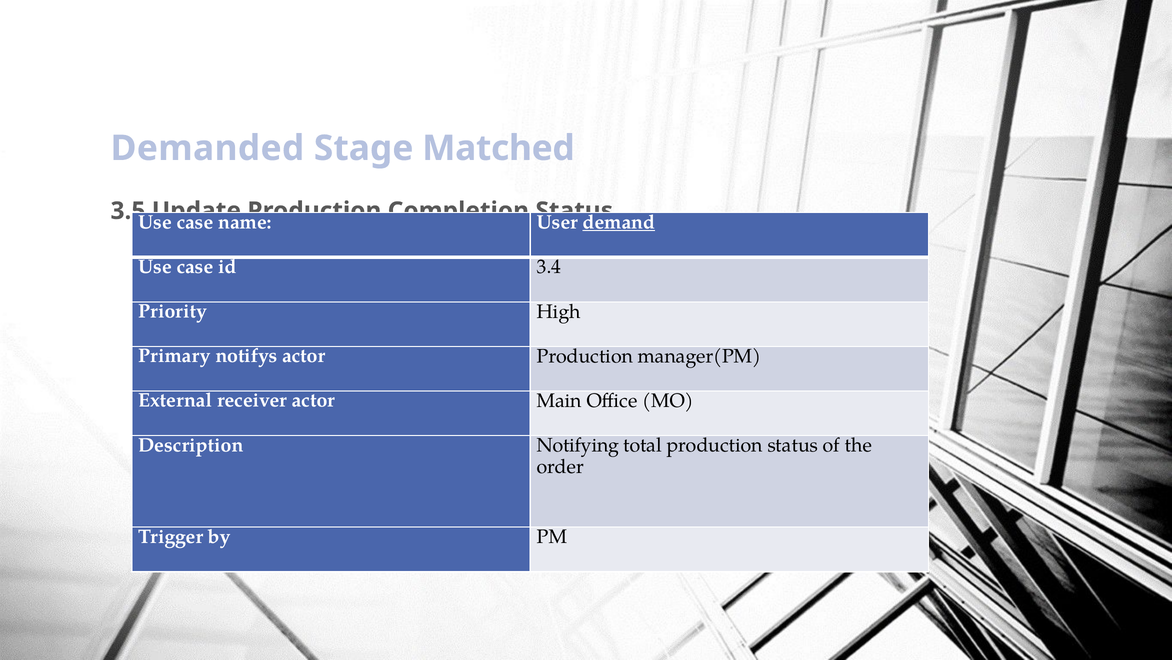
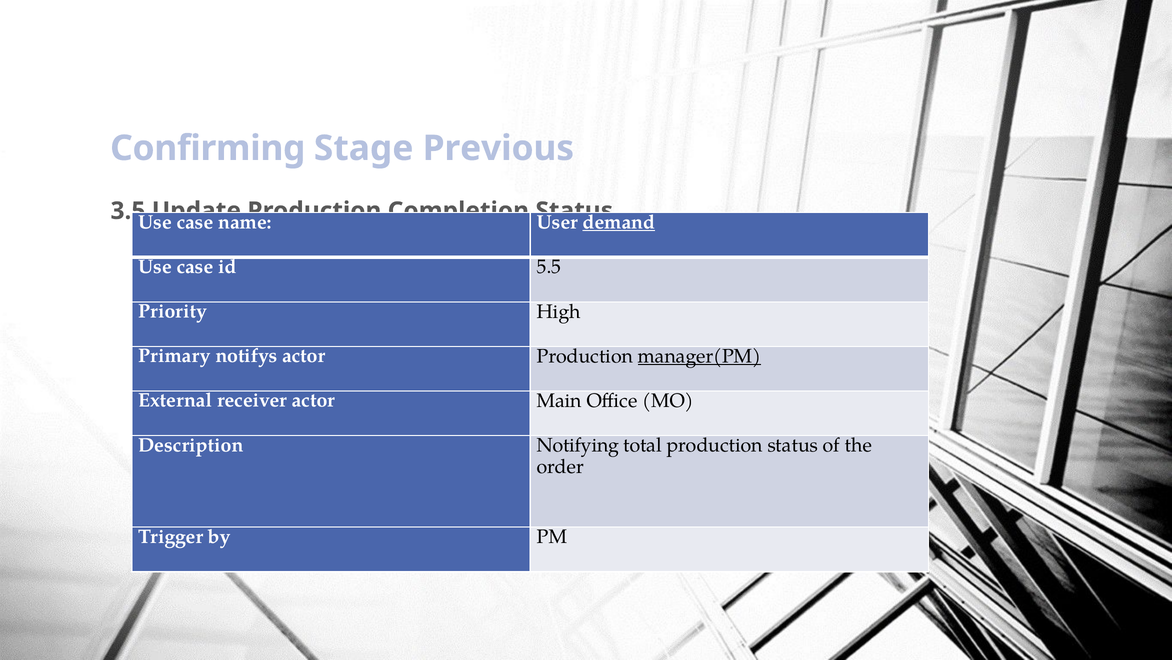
Demanded: Demanded -> Confirming
Matched: Matched -> Previous
3.4: 3.4 -> 5.5
manager(PM underline: none -> present
